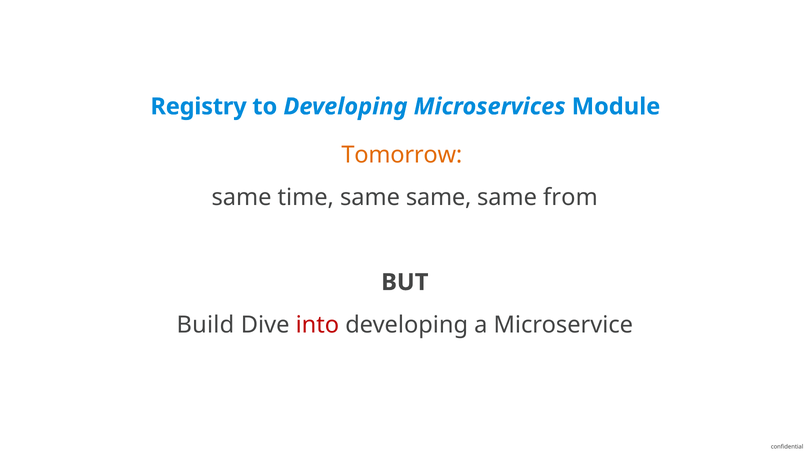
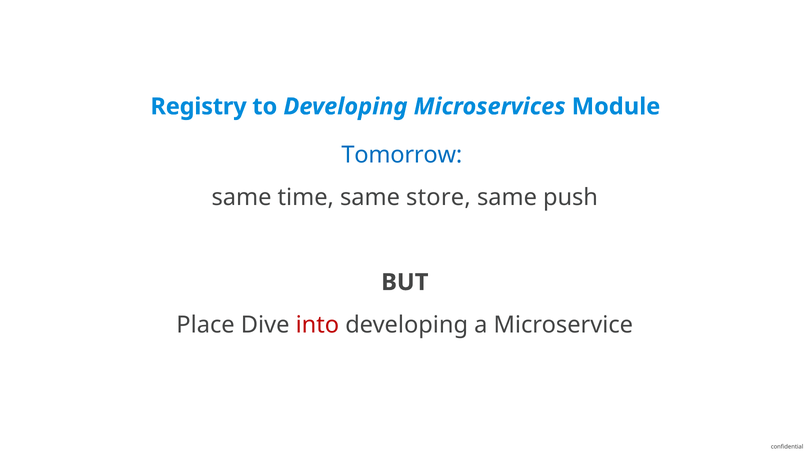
Tomorrow colour: orange -> blue
time same same: same -> store
from: from -> push
Build: Build -> Place
